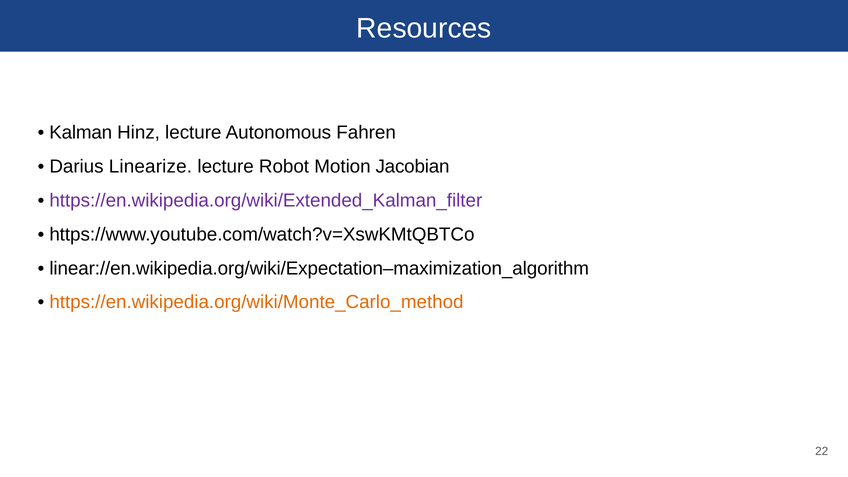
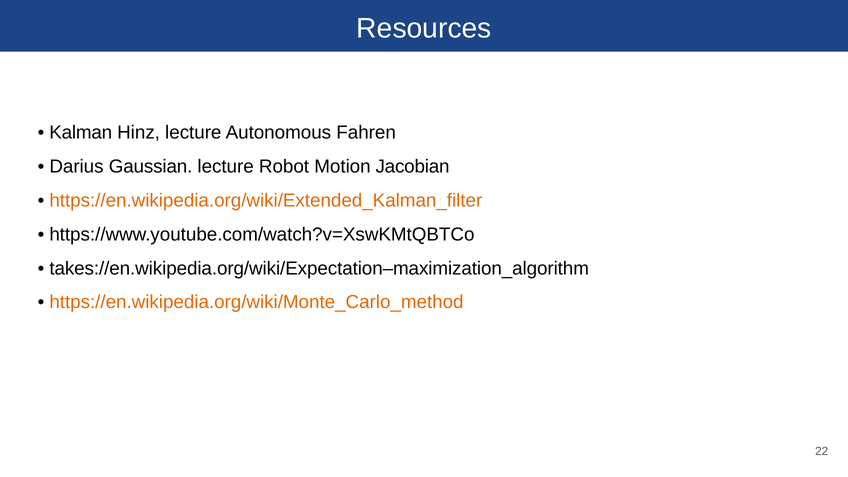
Linearize: Linearize -> Gaussian
https://en.wikipedia.org/wiki/Extended_Kalman_filter colour: purple -> orange
linear://en.wikipedia.org/wiki/Expectation–maximization_algorithm: linear://en.wikipedia.org/wiki/Expectation–maximization_algorithm -> takes://en.wikipedia.org/wiki/Expectation–maximization_algorithm
